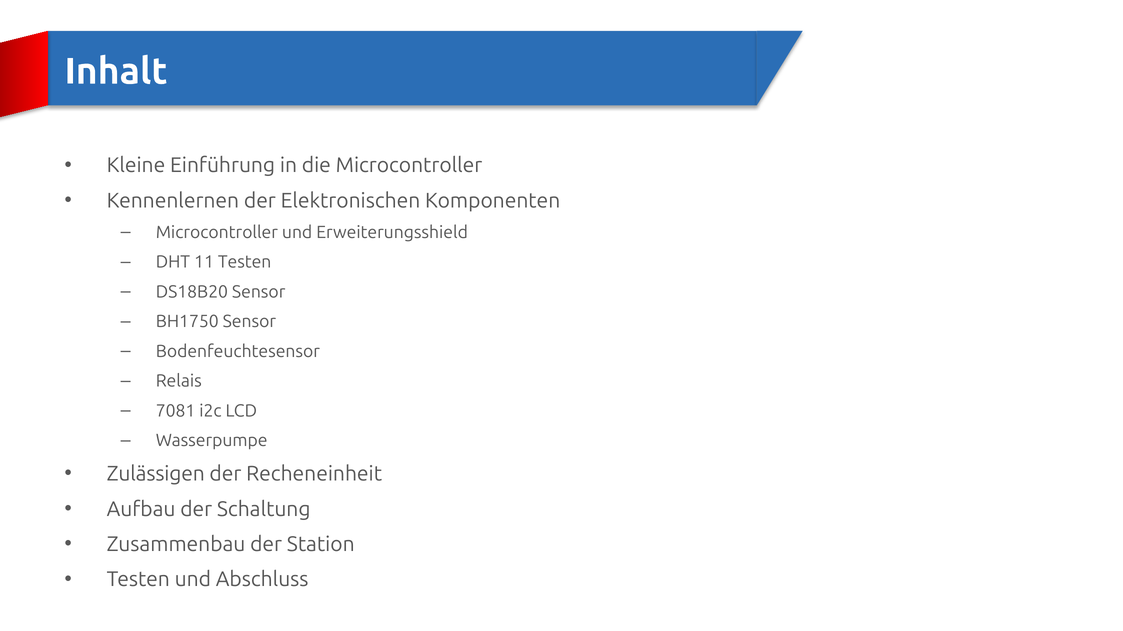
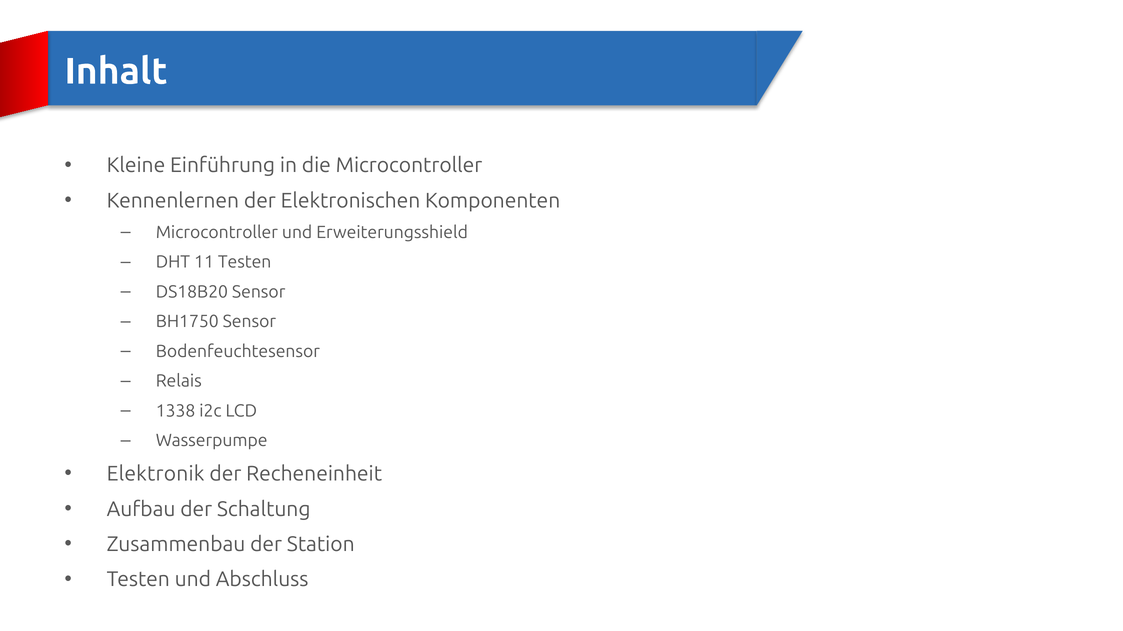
7081: 7081 -> 1338
Zulässigen: Zulässigen -> Elektronik
